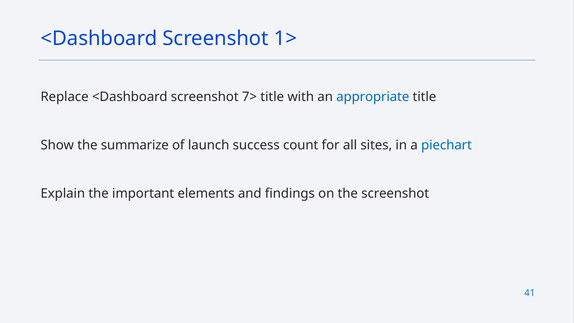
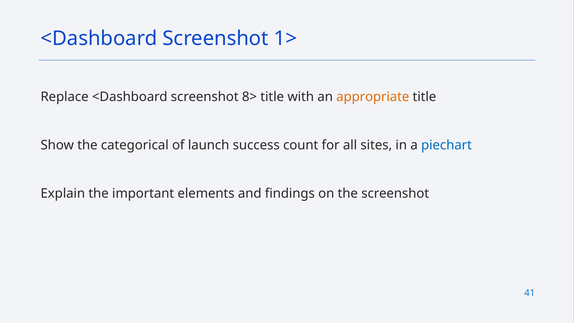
7>: 7> -> 8>
appropriate colour: blue -> orange
summarize: summarize -> categorical
